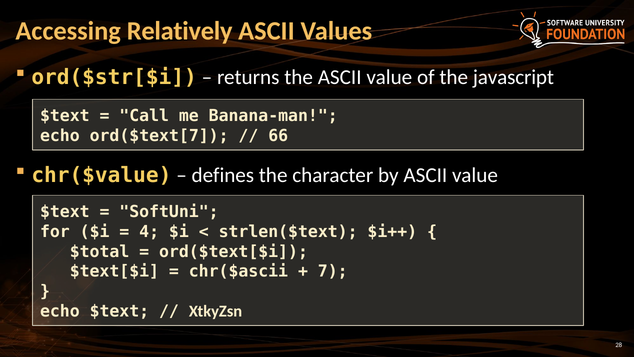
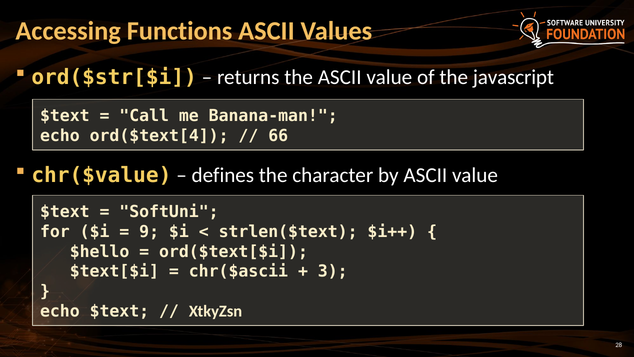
Relatively: Relatively -> Functions
ord($text[7: ord($text[7 -> ord($text[4
4: 4 -> 9
$total: $total -> $hello
7: 7 -> 3
